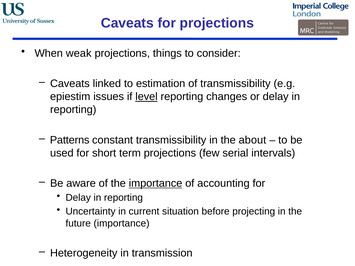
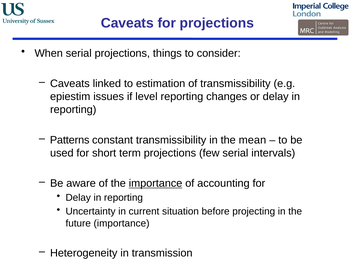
When weak: weak -> serial
level underline: present -> none
about: about -> mean
